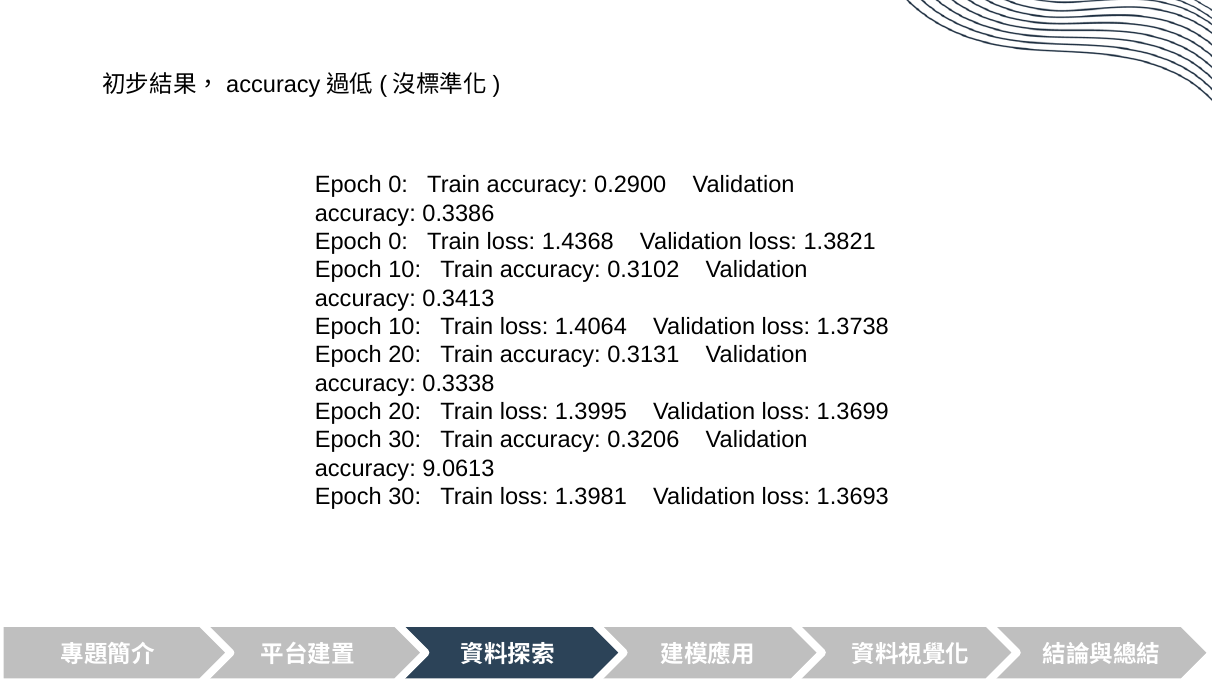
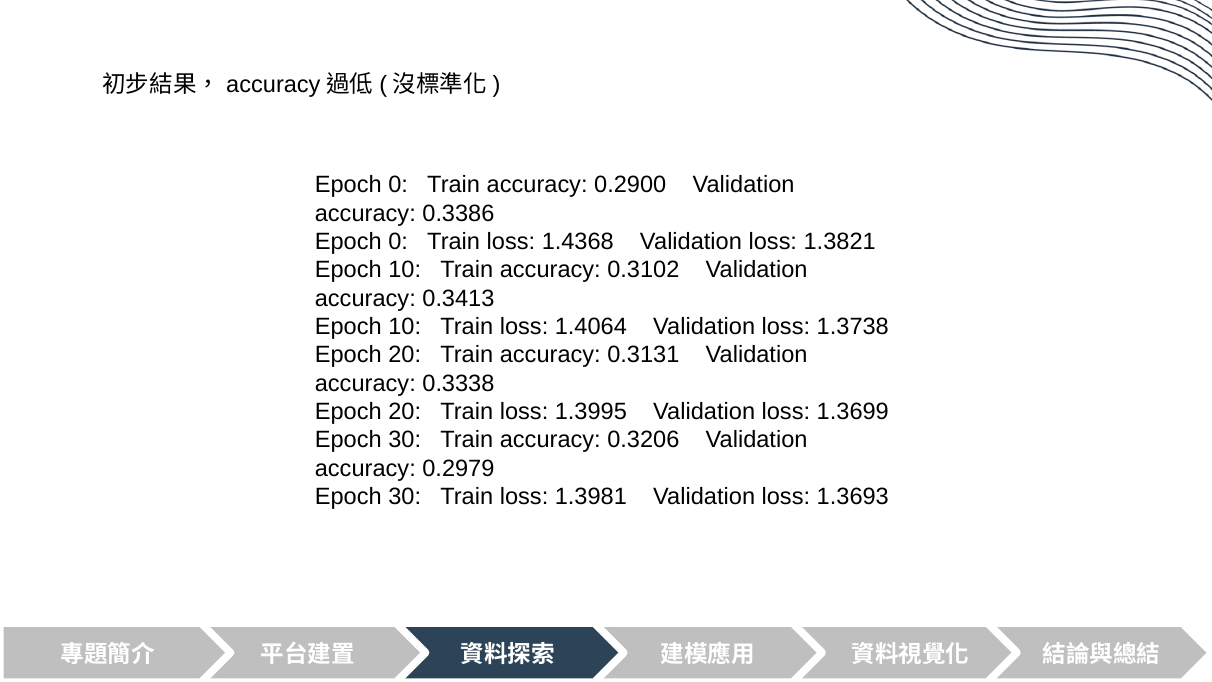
9.0613: 9.0613 -> 0.2979
